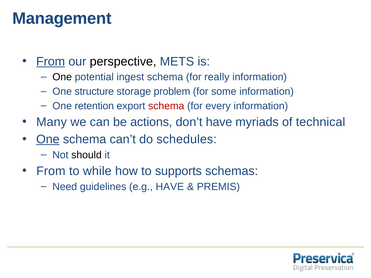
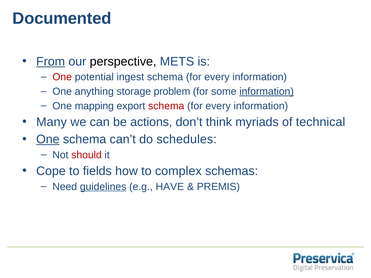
Management: Management -> Documented
One at (62, 77) colour: black -> red
ingest schema for really: really -> every
structure: structure -> anything
information at (267, 92) underline: none -> present
retention: retention -> mapping
don’t have: have -> think
should colour: black -> red
From at (51, 171): From -> Cope
while: while -> fields
supports: supports -> complex
guidelines underline: none -> present
